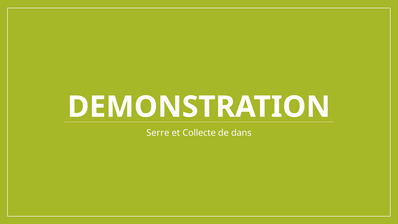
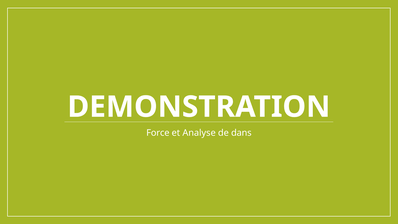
Serre: Serre -> Force
Collecte: Collecte -> Analyse
